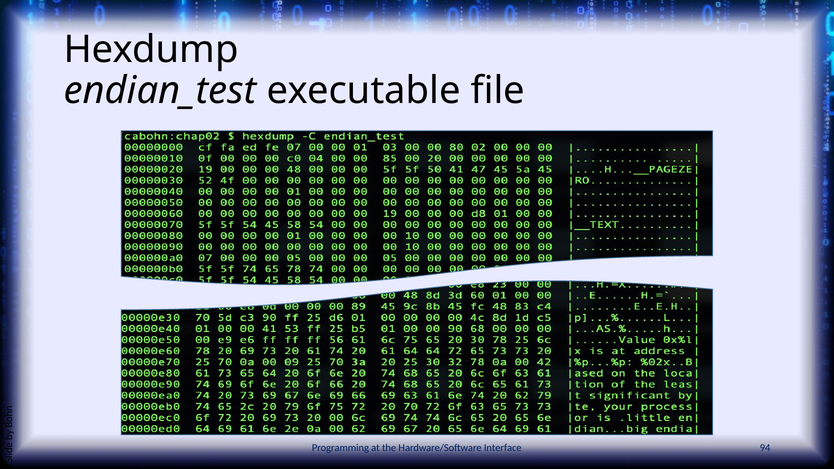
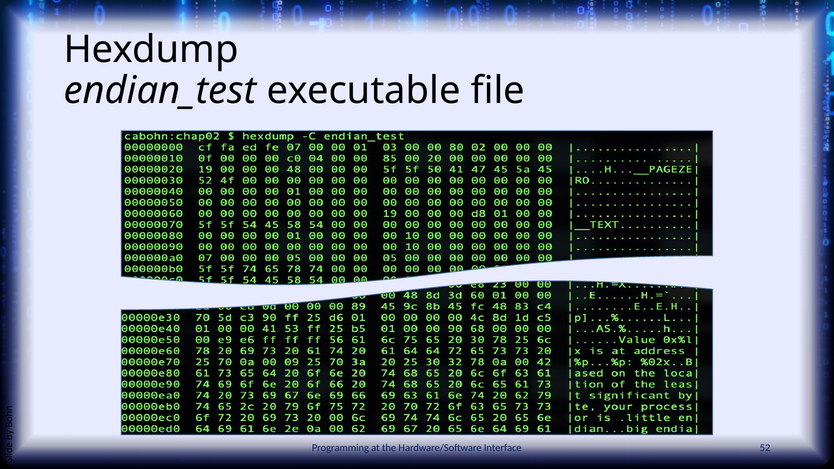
94: 94 -> 52
